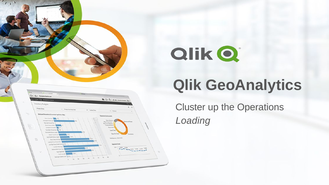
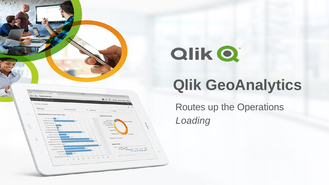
Cluster: Cluster -> Routes
